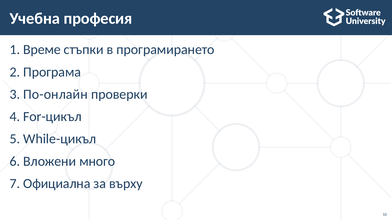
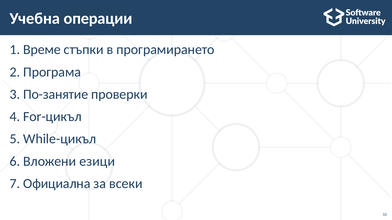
професия: професия -> операции
По-онлайн: По-онлайн -> По-занятие
много: много -> езици
върху: върху -> всеки
